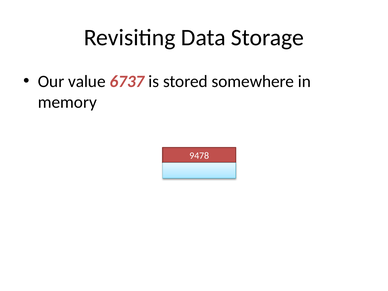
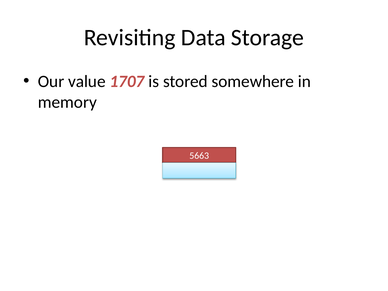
6737: 6737 -> 1707
9478: 9478 -> 5663
